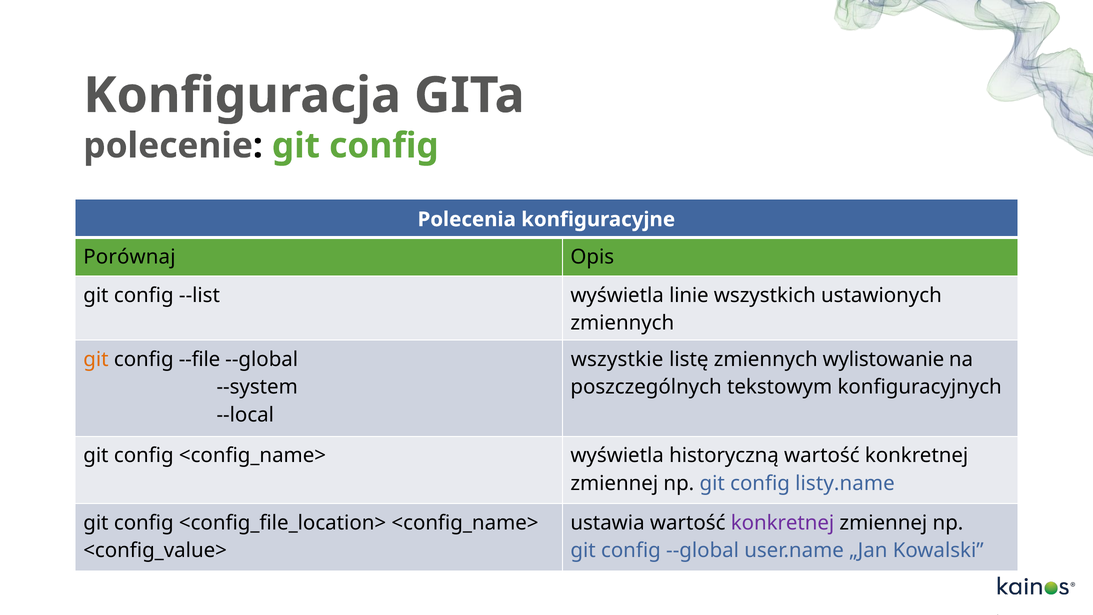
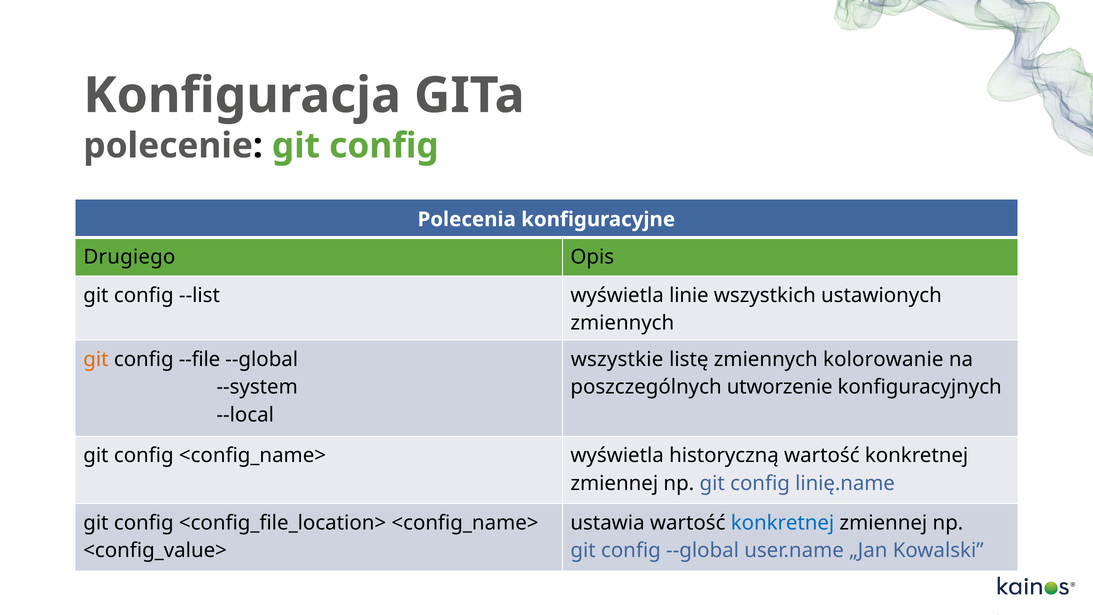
Porównaj: Porównaj -> Drugiego
wylistowanie: wylistowanie -> kolorowanie
tekstowym: tekstowym -> utworzenie
listy.name: listy.name -> linię.name
konkretnej at (782, 523) colour: purple -> blue
